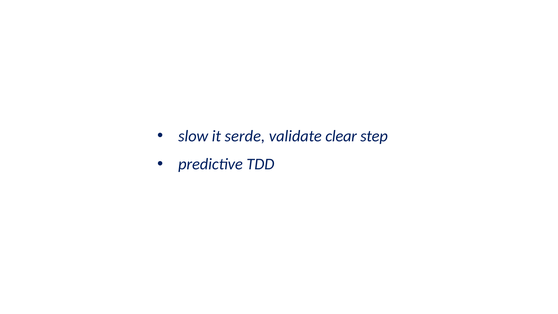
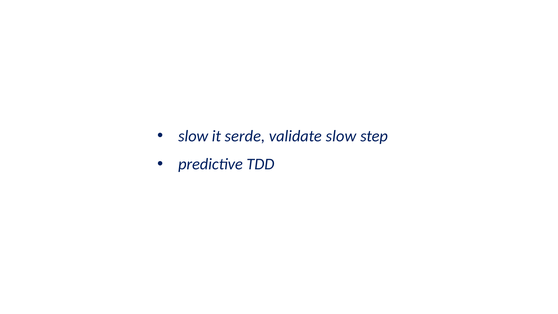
validate clear: clear -> slow
